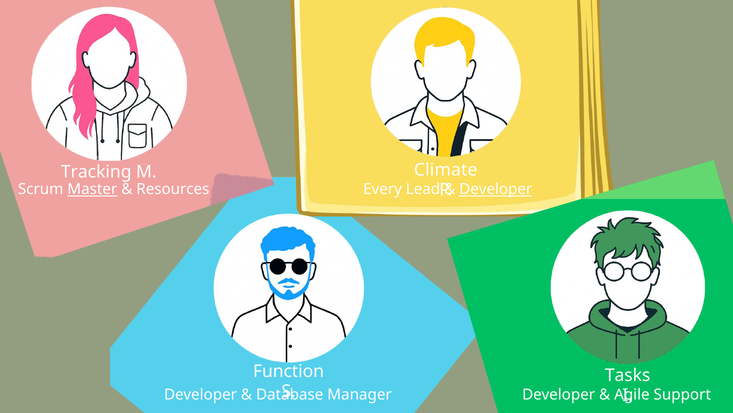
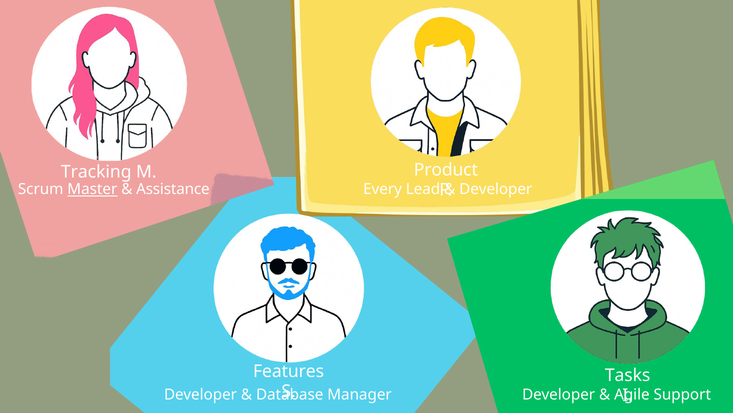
Climate: Climate -> Product
Resources: Resources -> Assistance
Developer at (496, 189) underline: present -> none
Function: Function -> Features
